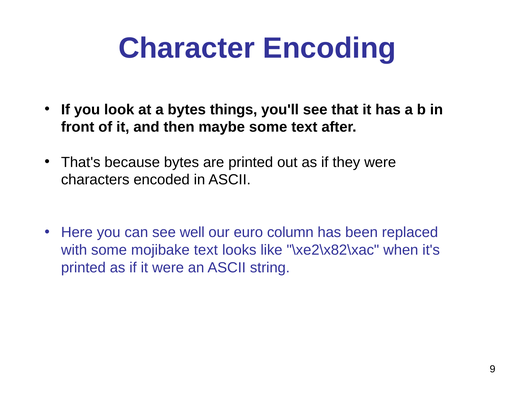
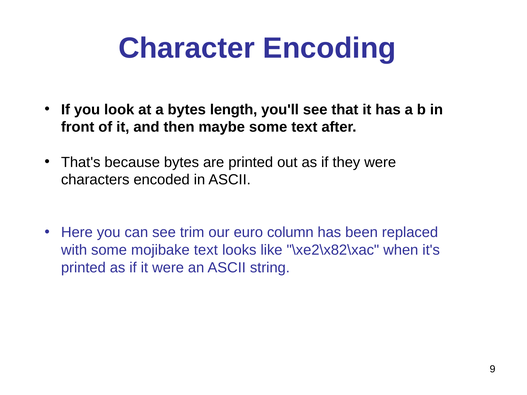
things: things -> length
well: well -> trim
